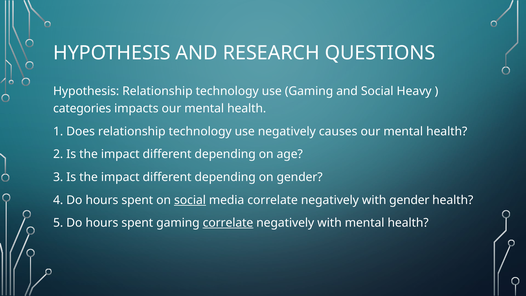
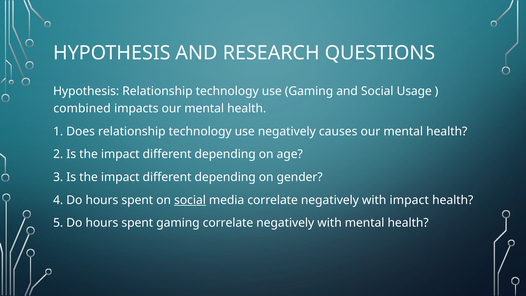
Heavy: Heavy -> Usage
categories: categories -> combined
with gender: gender -> impact
correlate at (228, 223) underline: present -> none
